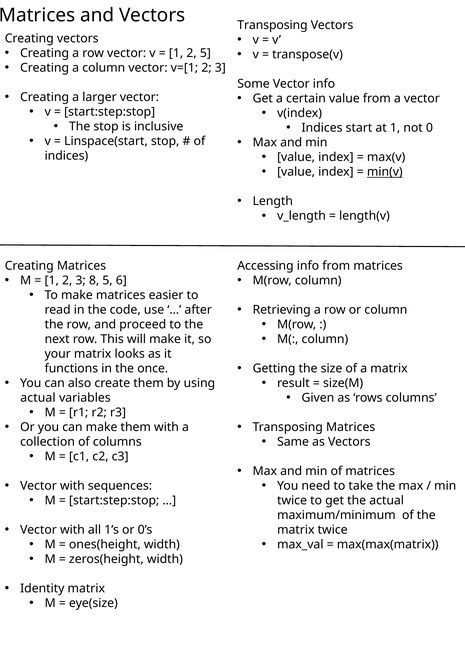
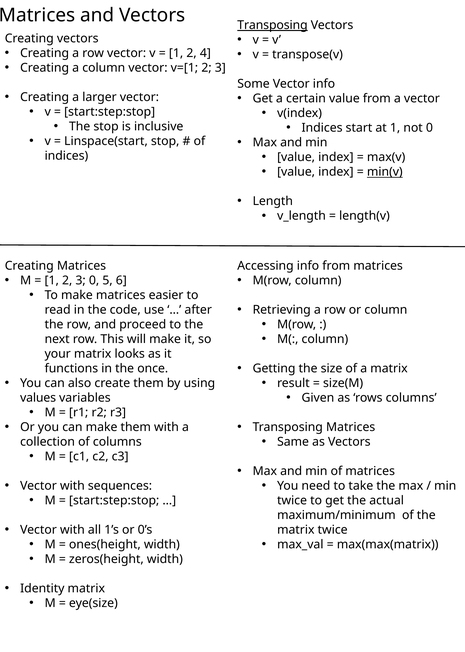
Transposing at (272, 25) underline: none -> present
2 5: 5 -> 4
3 8: 8 -> 0
actual at (38, 398): actual -> values
